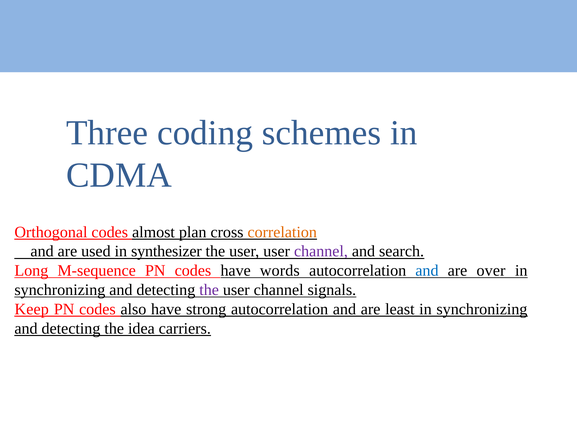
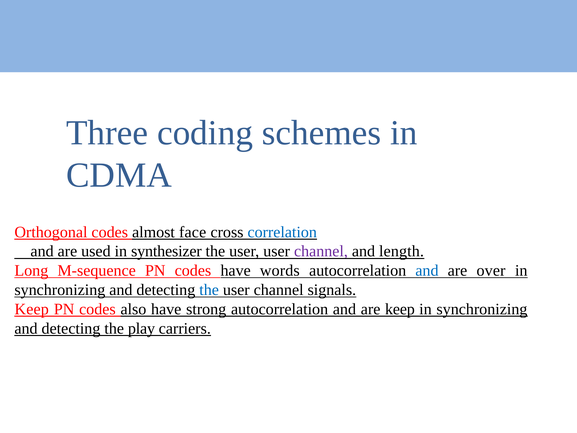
plan: plan -> face
correlation colour: orange -> blue
search: search -> length
the at (209, 290) colour: purple -> blue
are least: least -> keep
idea: idea -> play
